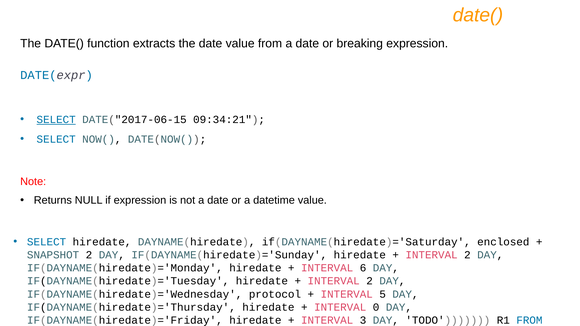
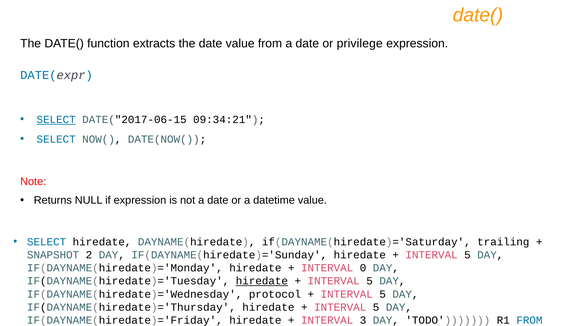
breaking: breaking -> privilege
enclosed: enclosed -> trailing
2 at (467, 255): 2 -> 5
6: 6 -> 0
hiredate at (262, 281) underline: none -> present
2 at (370, 281): 2 -> 5
0 at (376, 307): 0 -> 5
